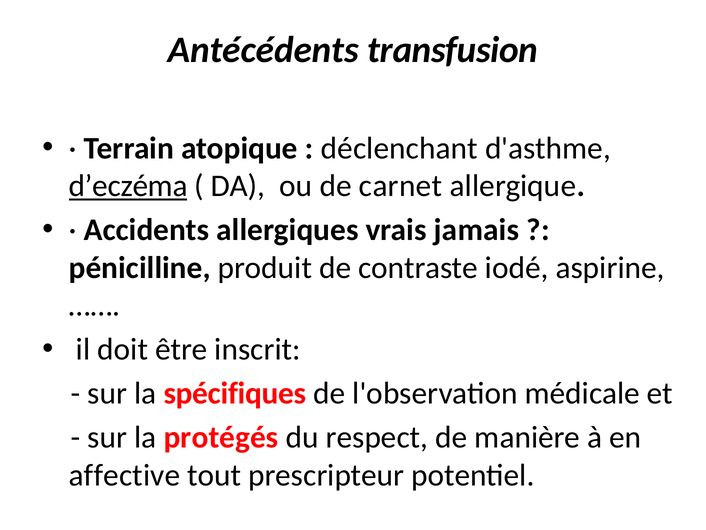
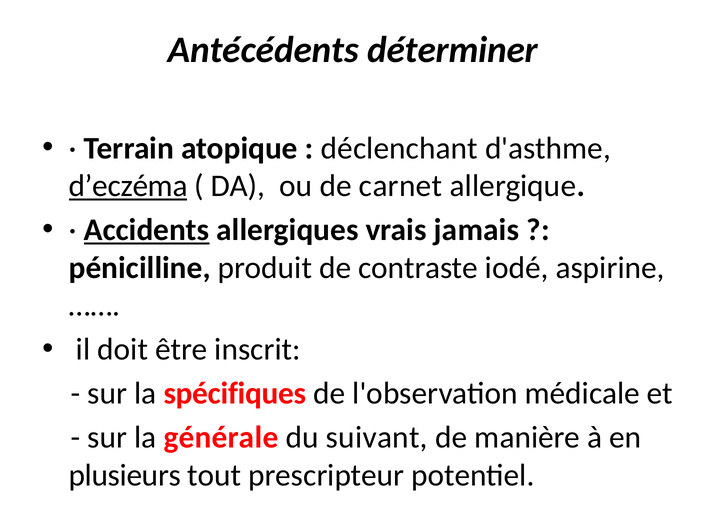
transfusion: transfusion -> déterminer
Accidents underline: none -> present
protégés: protégés -> générale
respect: respect -> suivant
affective: affective -> plusieurs
